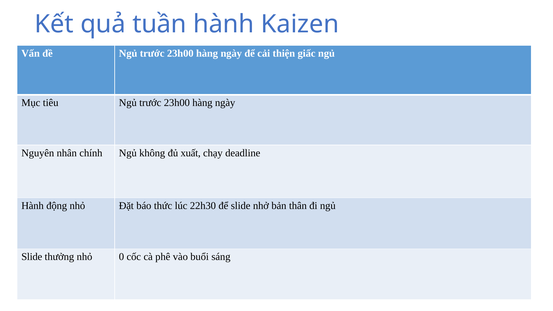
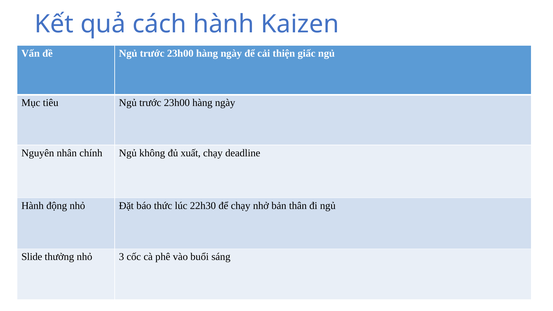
tuần: tuần -> cách
để slide: slide -> chạy
0: 0 -> 3
